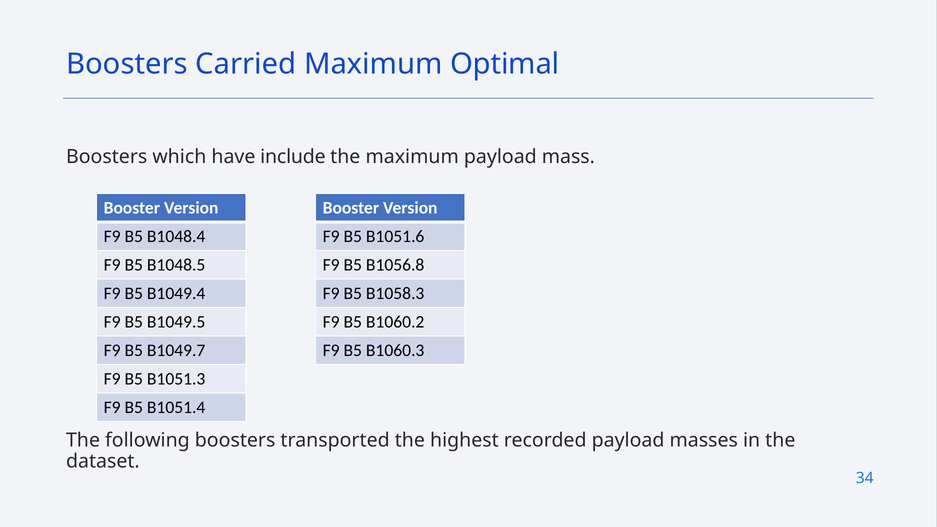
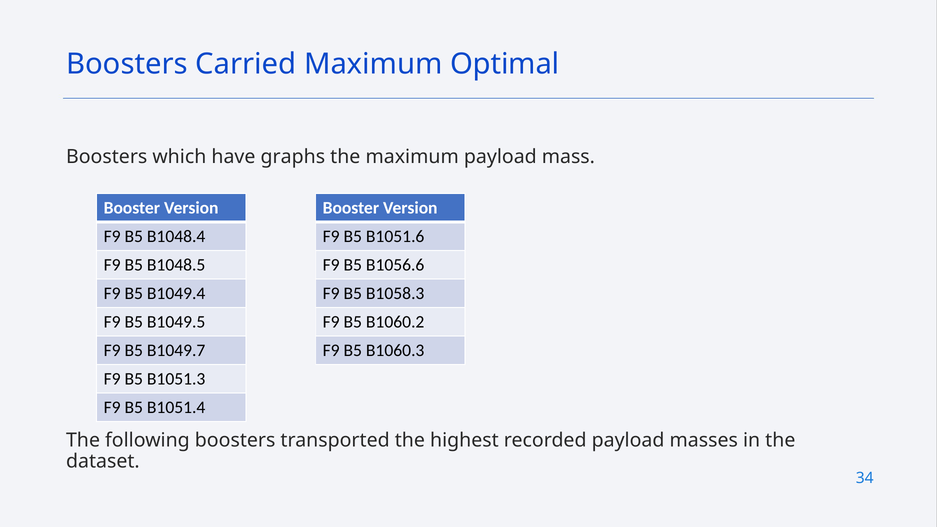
include: include -> graphs
B1056.8: B1056.8 -> B1056.6
